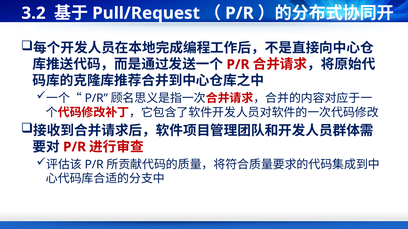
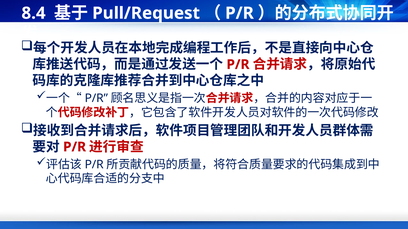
3.2: 3.2 -> 8.4
